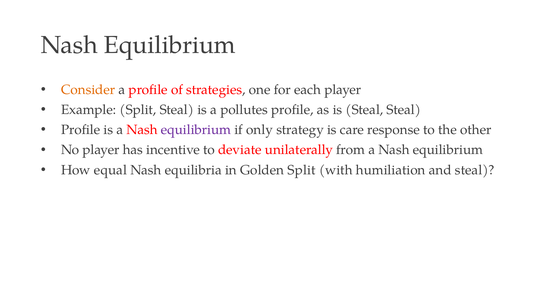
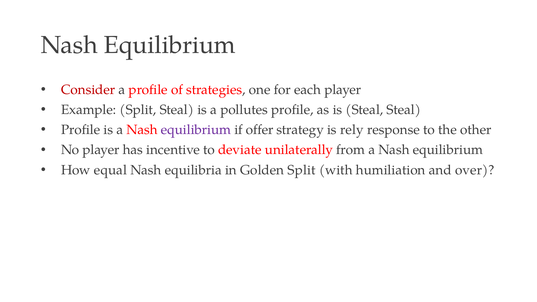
Consider colour: orange -> red
only: only -> offer
care: care -> rely
and steal: steal -> over
